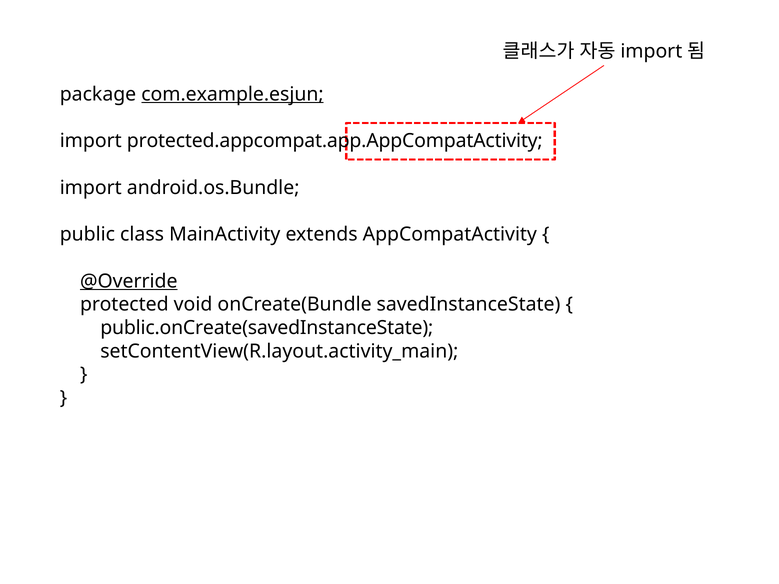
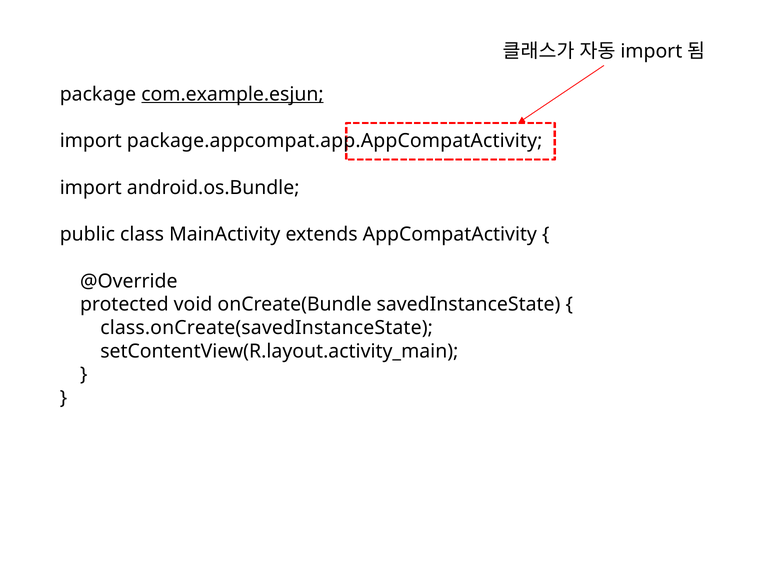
protected.appcompat.app.AppCompatActivity: protected.appcompat.app.AppCompatActivity -> package.appcompat.app.AppCompatActivity
@Override underline: present -> none
public.onCreate(savedInstanceState: public.onCreate(savedInstanceState -> class.onCreate(savedInstanceState
